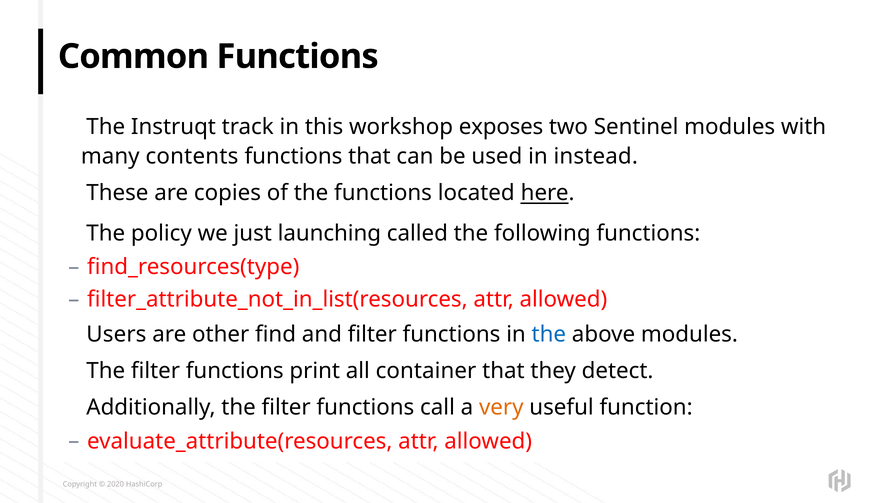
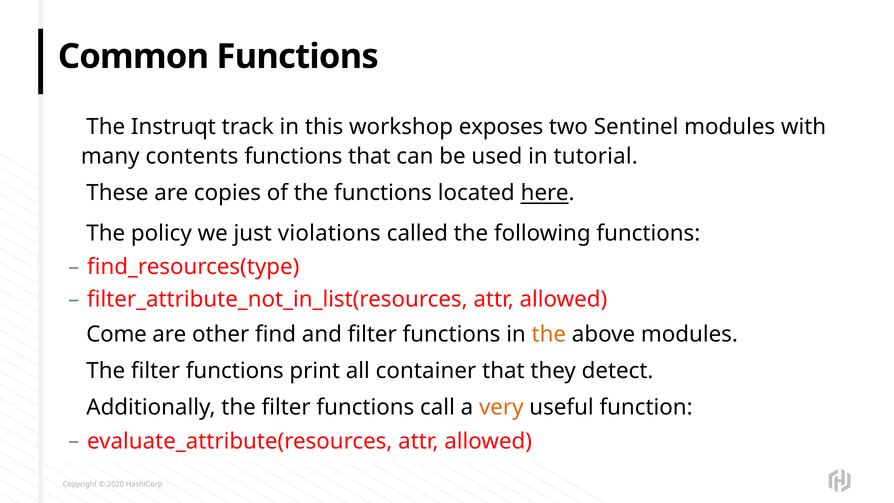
instead: instead -> tutorial
launching: launching -> violations
Users: Users -> Come
the at (549, 334) colour: blue -> orange
